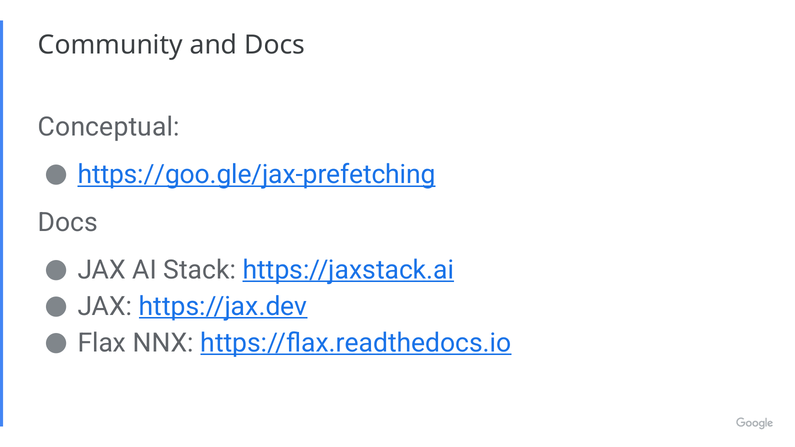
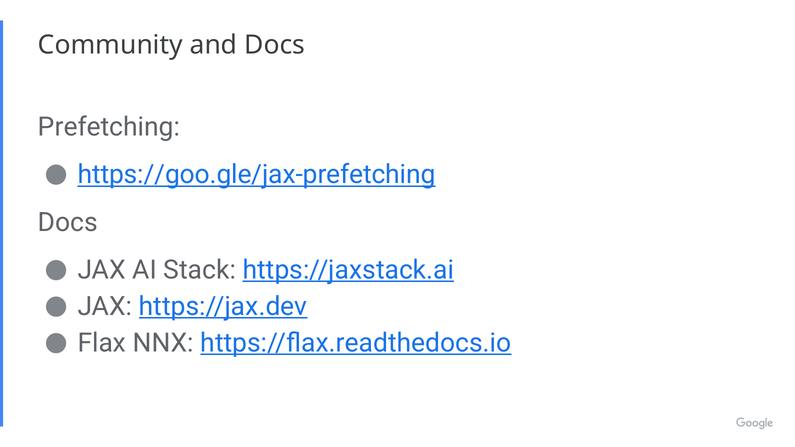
Conceptual: Conceptual -> Prefetching
